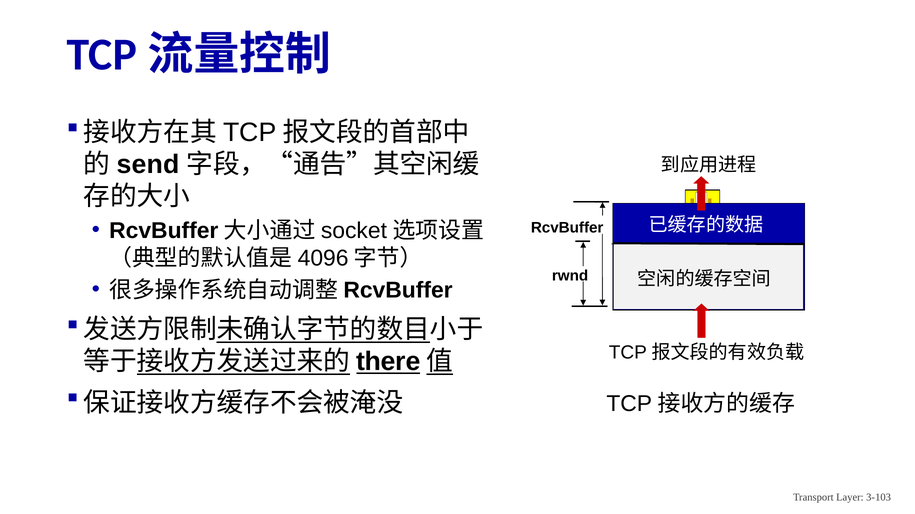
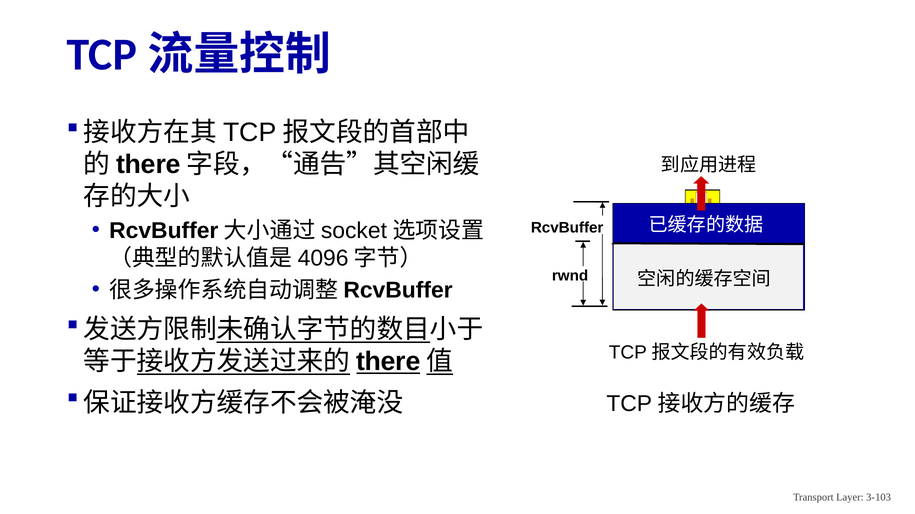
send at (148, 165): send -> there
